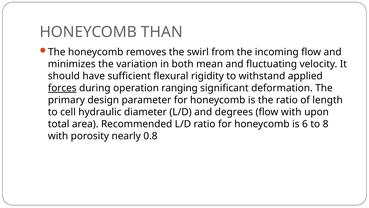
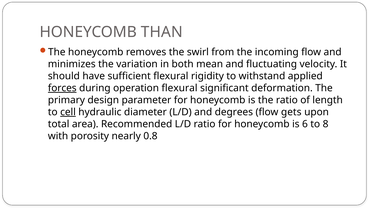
operation ranging: ranging -> flexural
cell underline: none -> present
flow with: with -> gets
